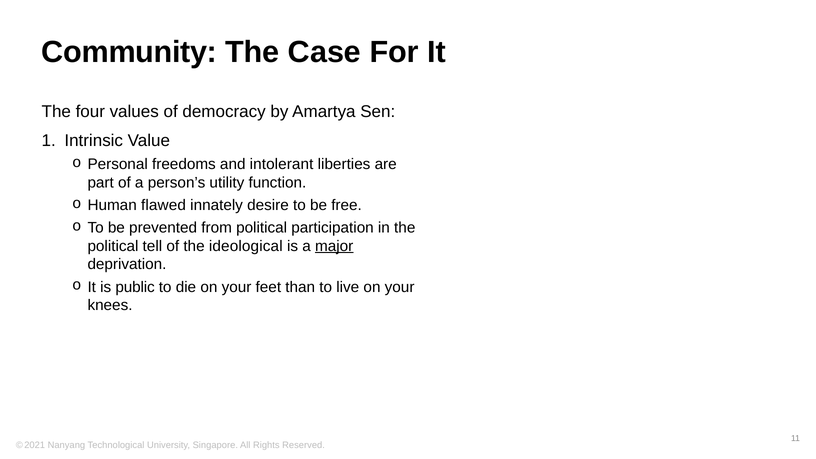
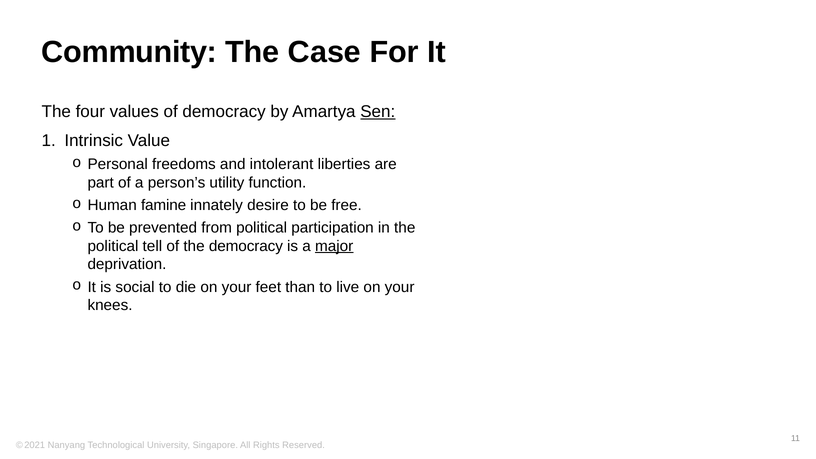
Sen underline: none -> present
flawed: flawed -> famine
the ideological: ideological -> democracy
public: public -> social
